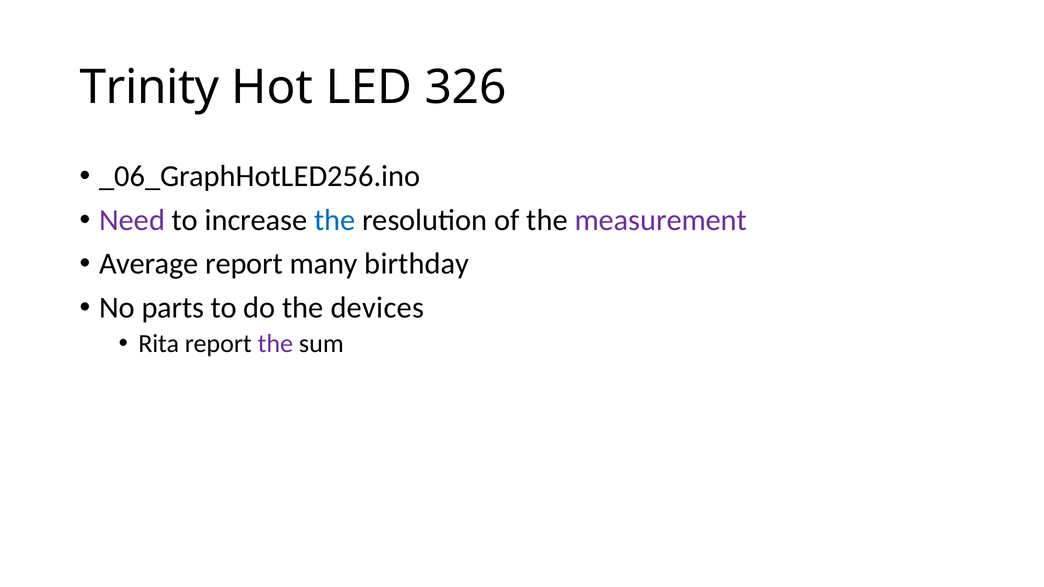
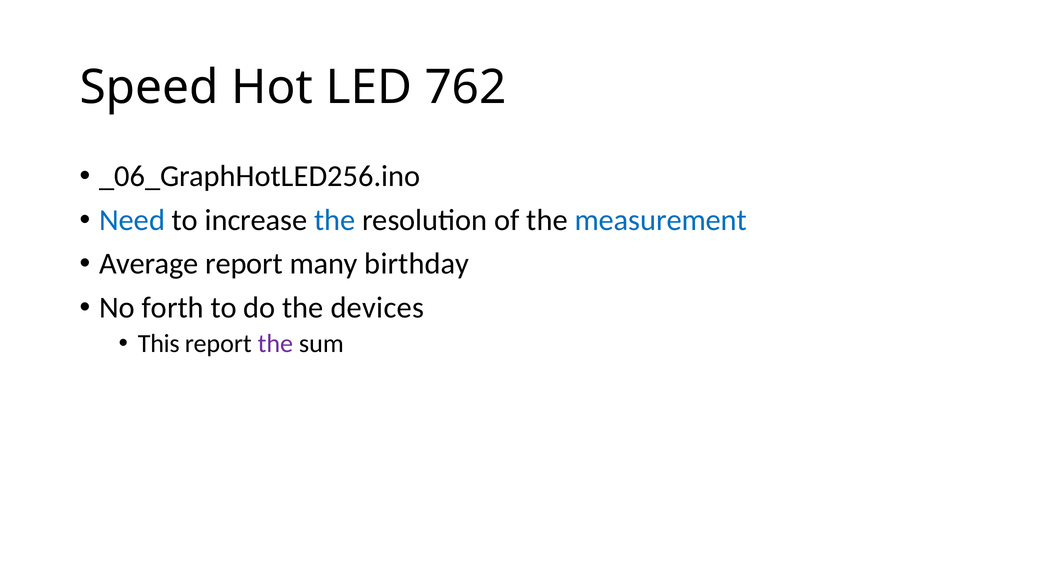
Trinity: Trinity -> Speed
326: 326 -> 762
Need colour: purple -> blue
measurement colour: purple -> blue
parts: parts -> forth
Rita: Rita -> This
